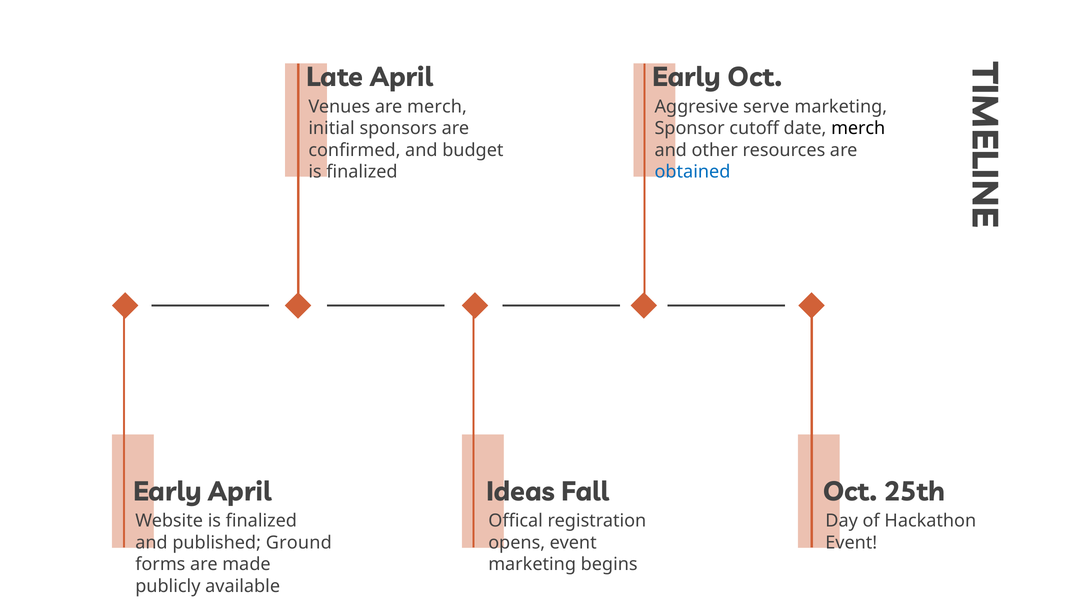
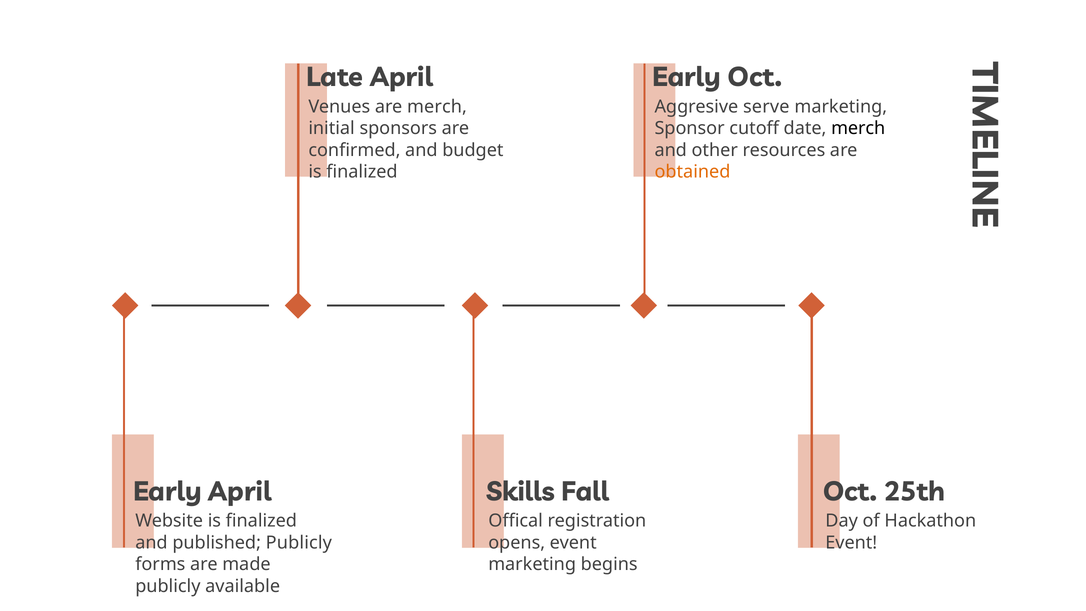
obtained colour: blue -> orange
Ideas: Ideas -> Skills
published Ground: Ground -> Publicly
